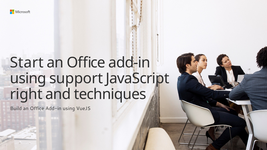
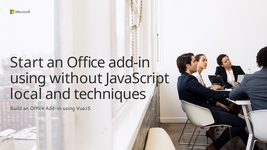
support: support -> without
right: right -> local
